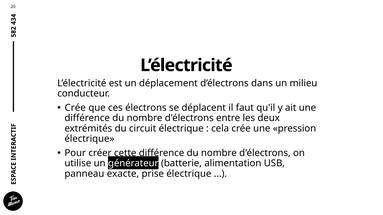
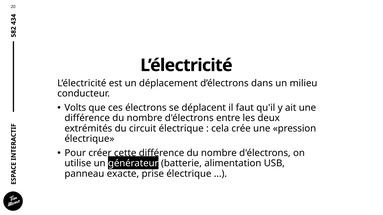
Crée at (75, 108): Crée -> Volts
